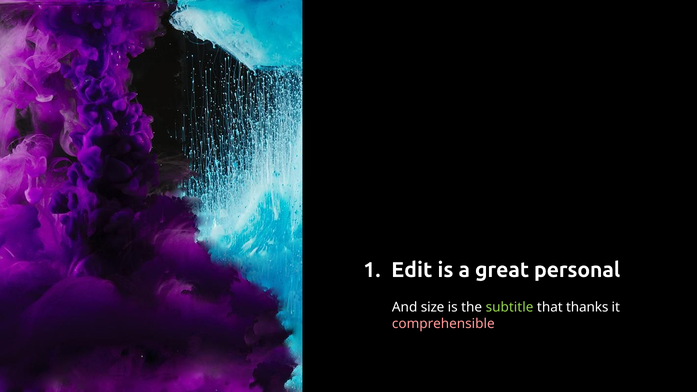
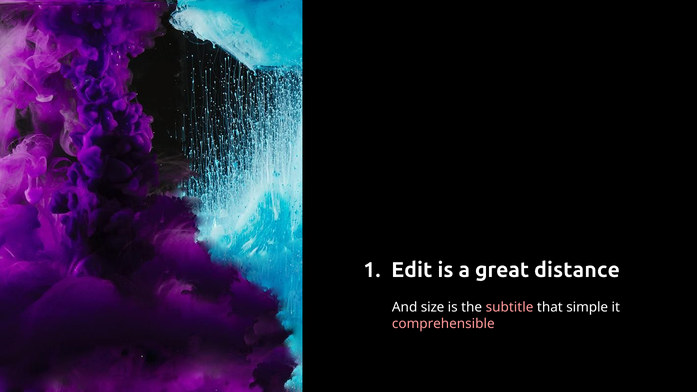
personal: personal -> distance
subtitle colour: light green -> pink
thanks: thanks -> simple
